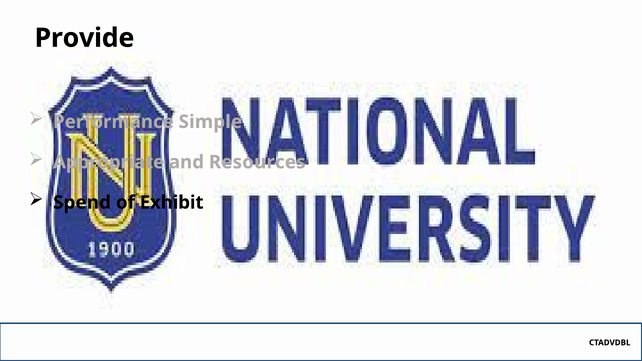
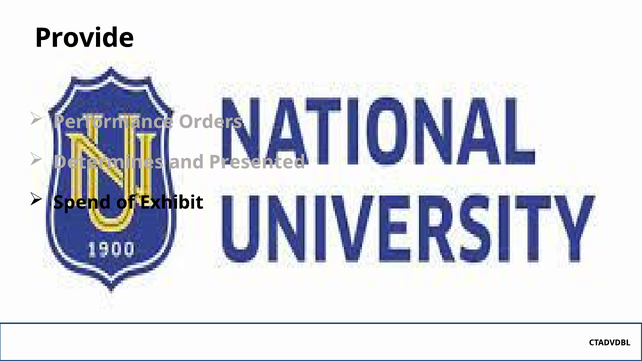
Simple: Simple -> Orders
Appropriate: Appropriate -> Determines
Resources: Resources -> Presented
